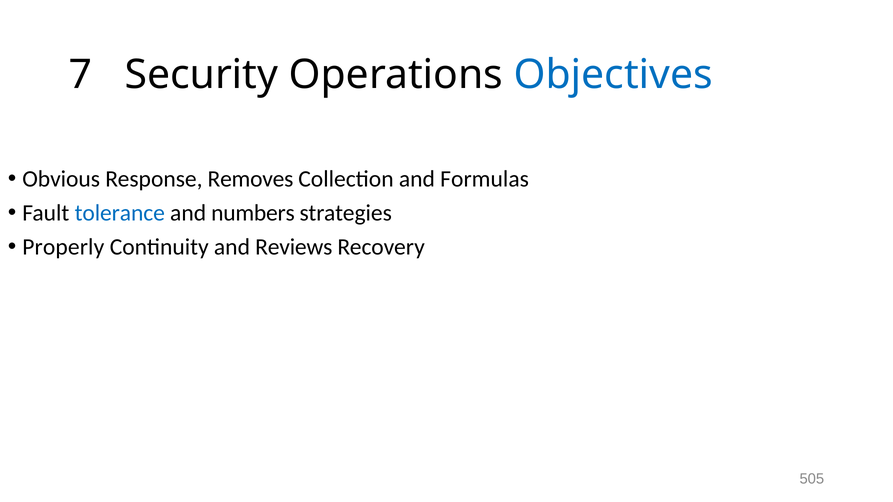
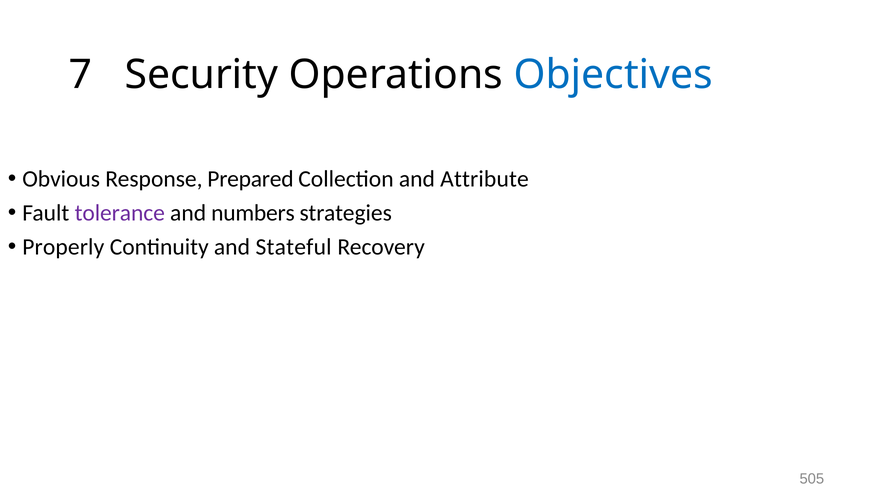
Removes: Removes -> Prepared
Formulas: Formulas -> Attribute
tolerance colour: blue -> purple
Reviews: Reviews -> Stateful
